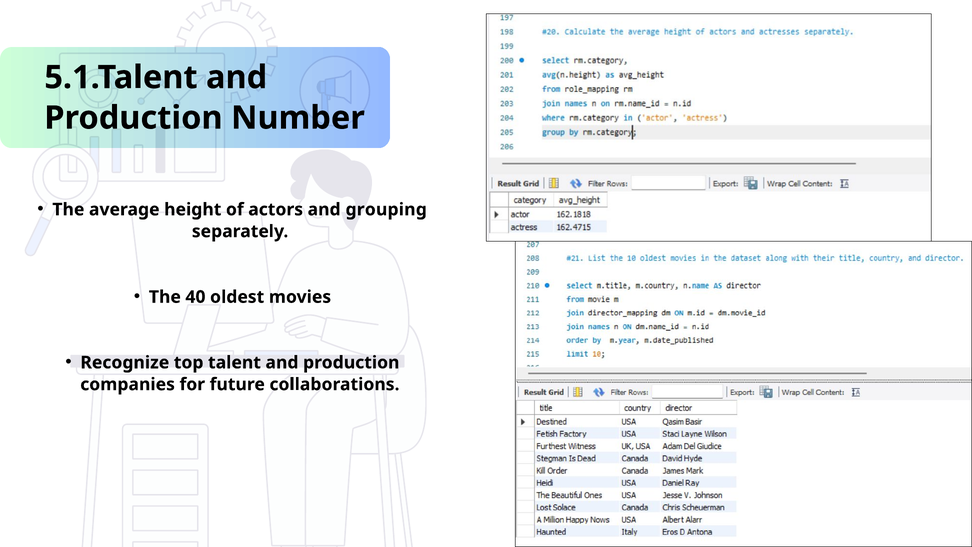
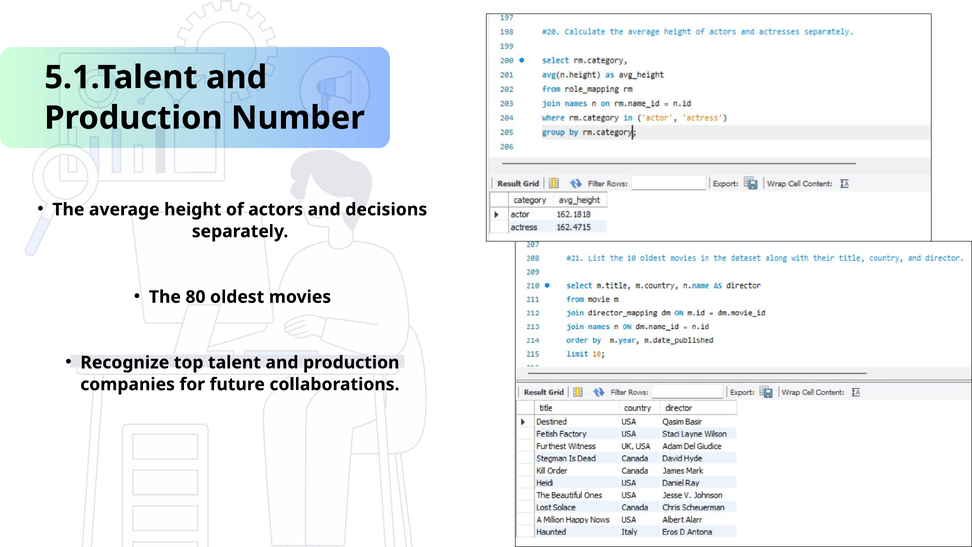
grouping: grouping -> decisions
40: 40 -> 80
